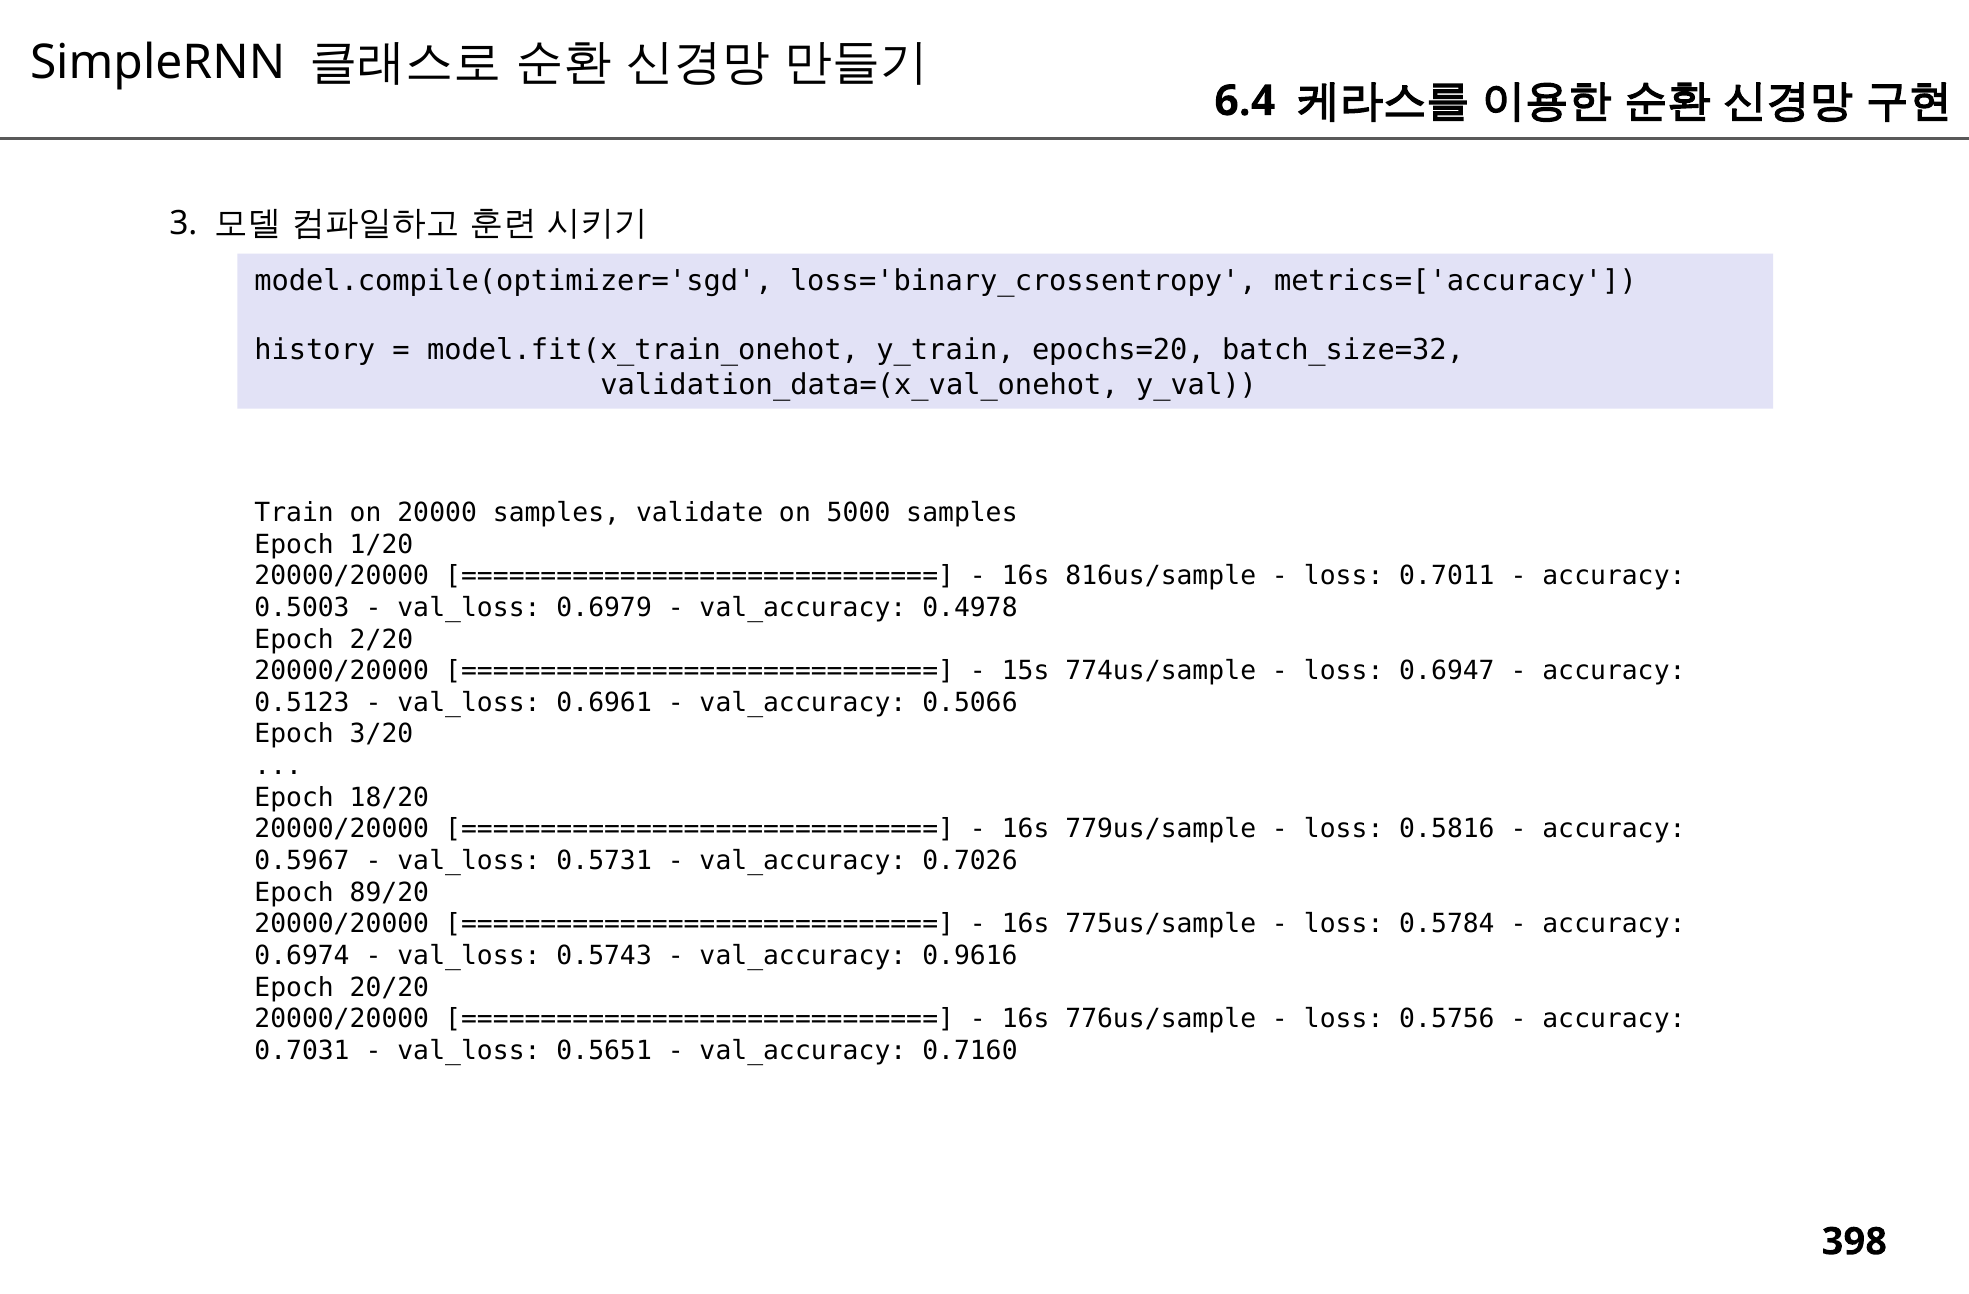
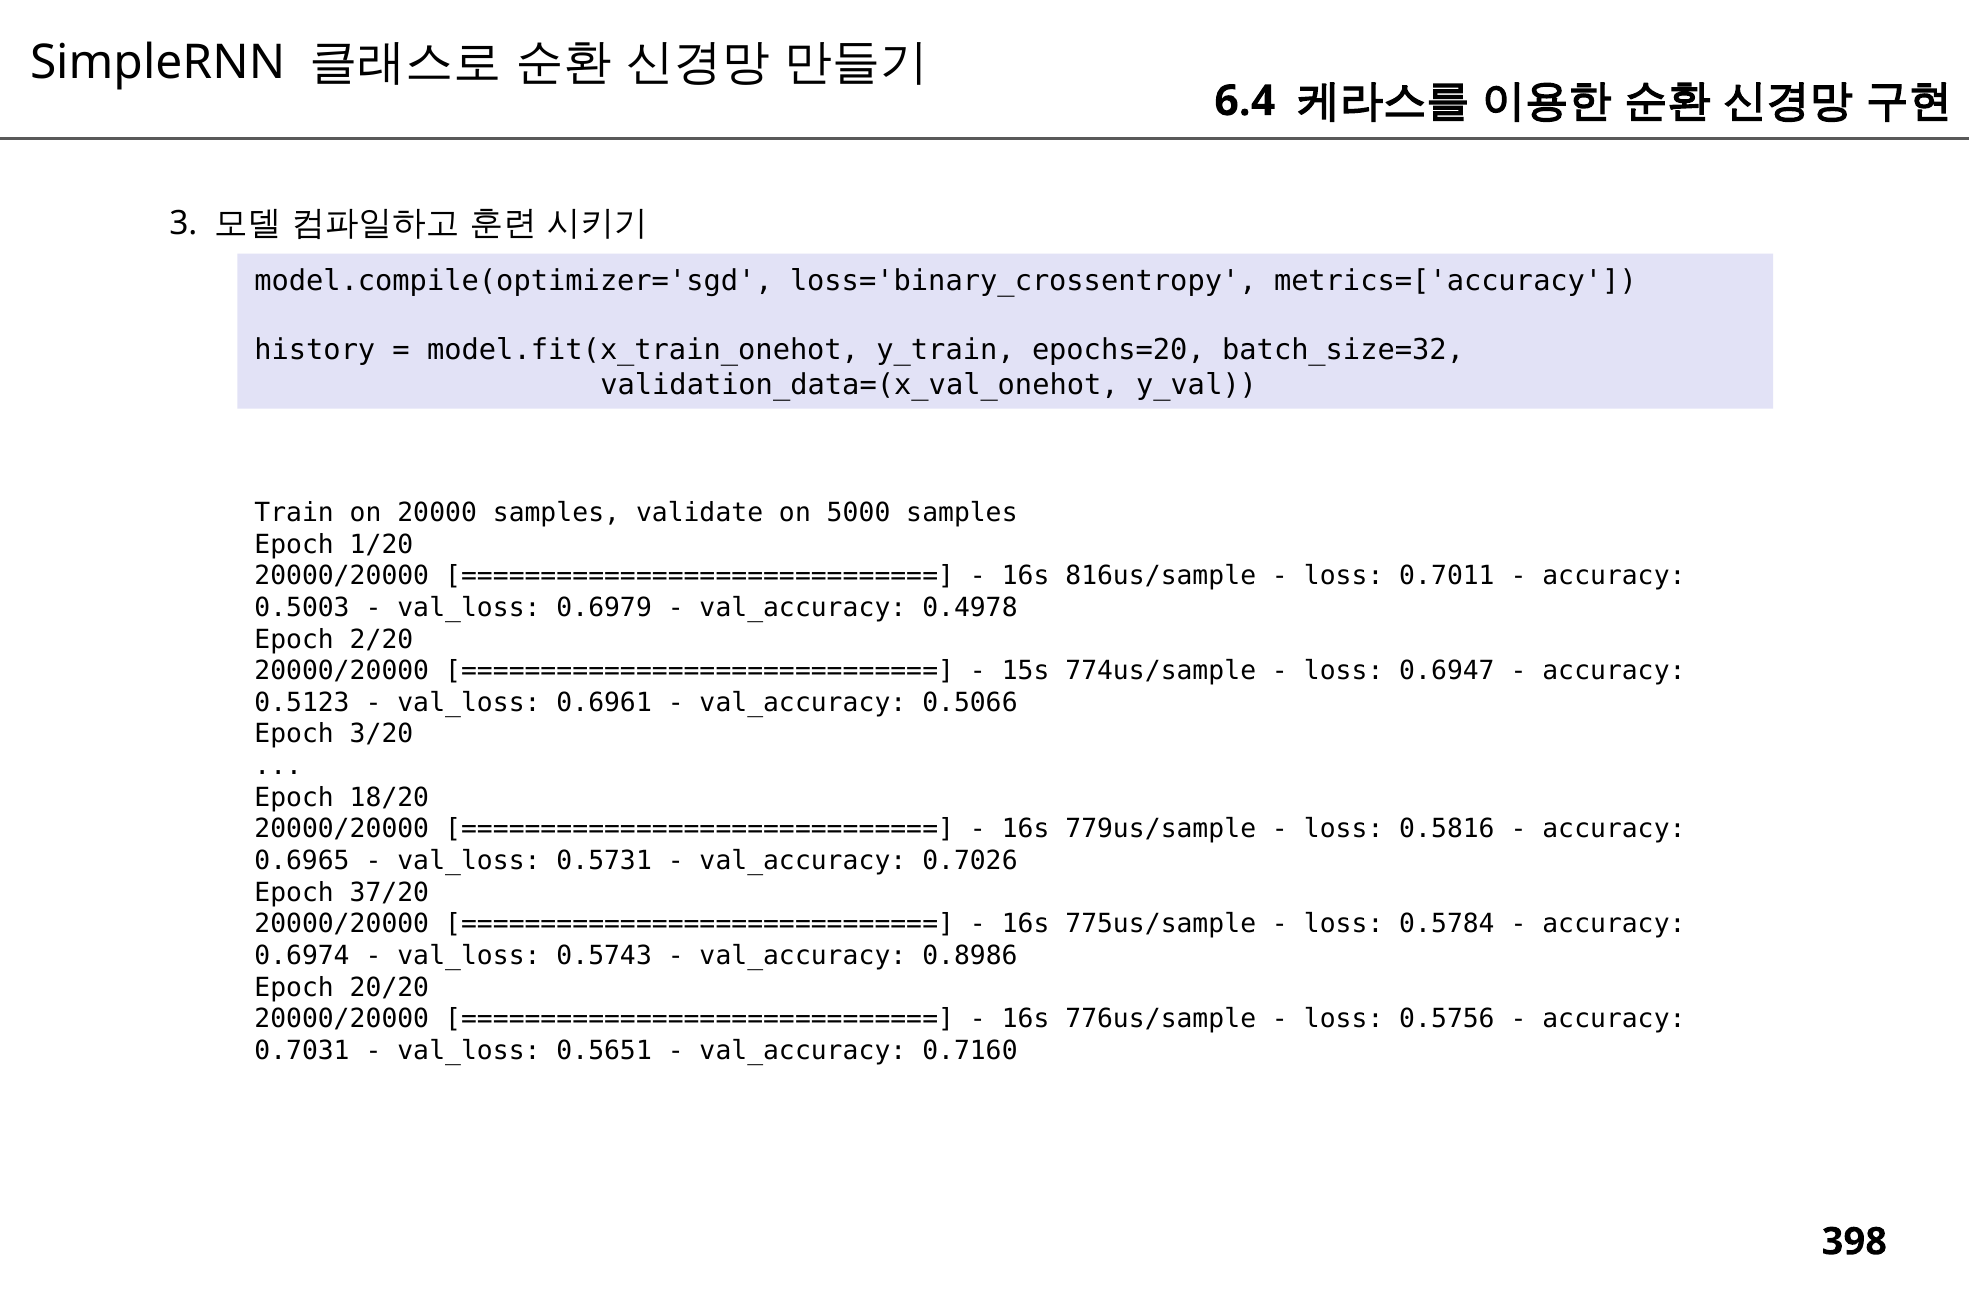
0.5967: 0.5967 -> 0.6965
89/20: 89/20 -> 37/20
0.9616: 0.9616 -> 0.8986
